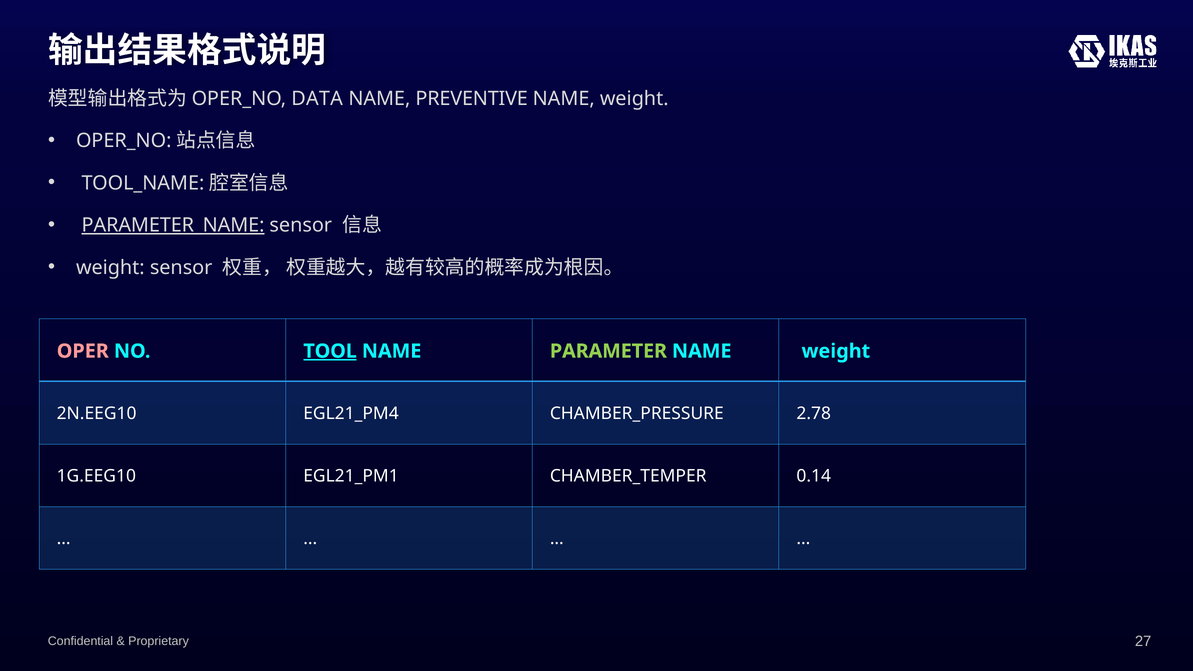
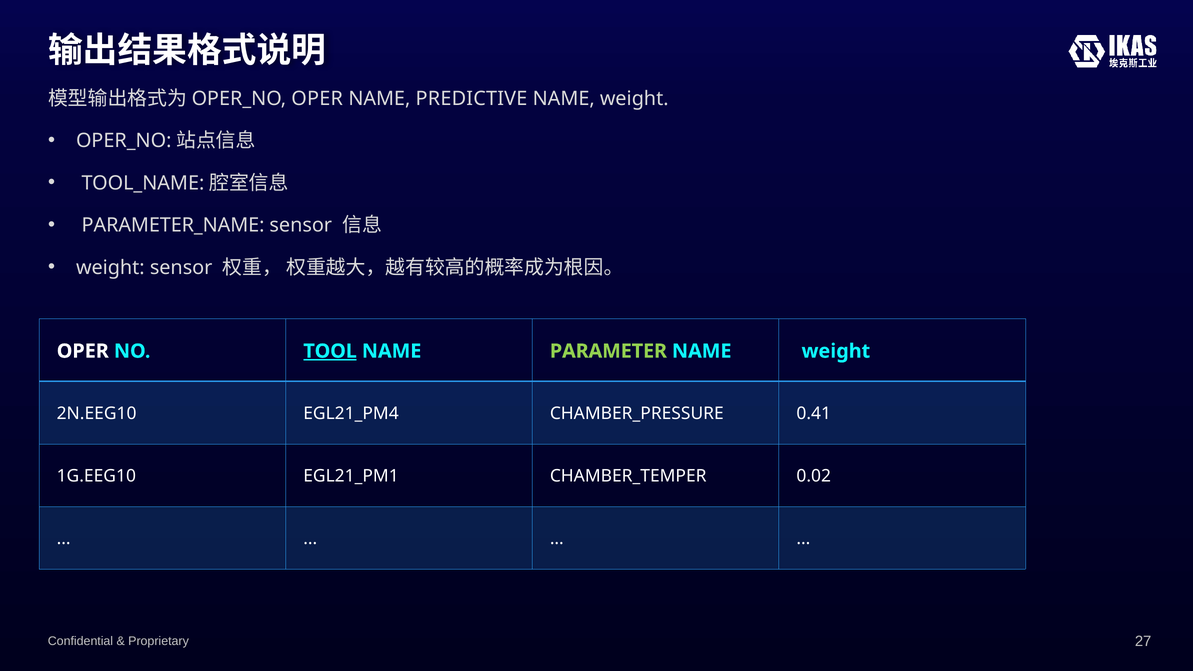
DATA at (317, 99): DATA -> OPER
PREVENTIVE: PREVENTIVE -> PREDICTIVE
PARAMETER_NAME underline: present -> none
OPER at (83, 351) colour: pink -> white
2.78: 2.78 -> 0.41
0.14: 0.14 -> 0.02
